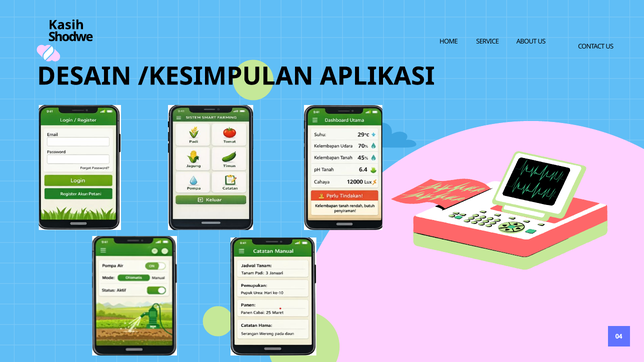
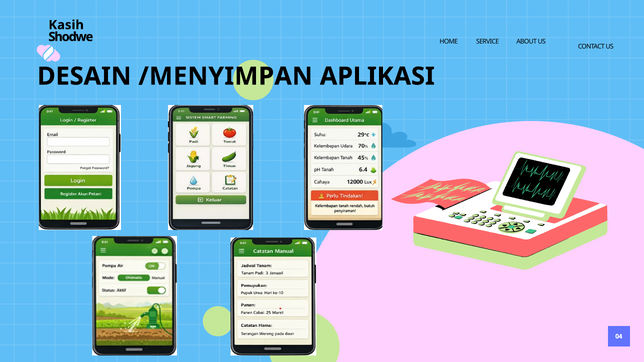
/KESIMPULAN: /KESIMPULAN -> /MENYIMPAN
